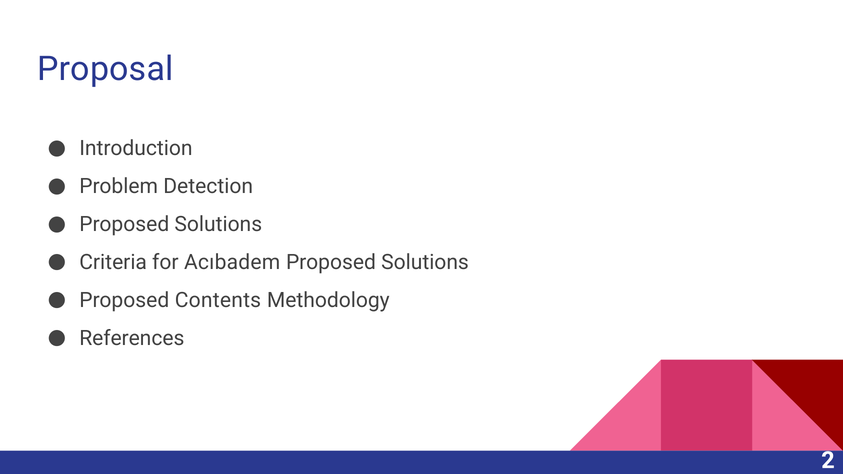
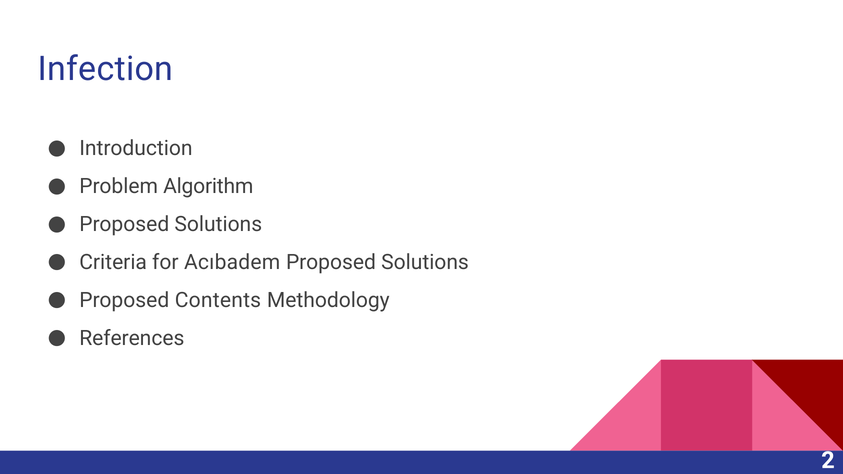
Proposal: Proposal -> Infection
Detection: Detection -> Algorithm
